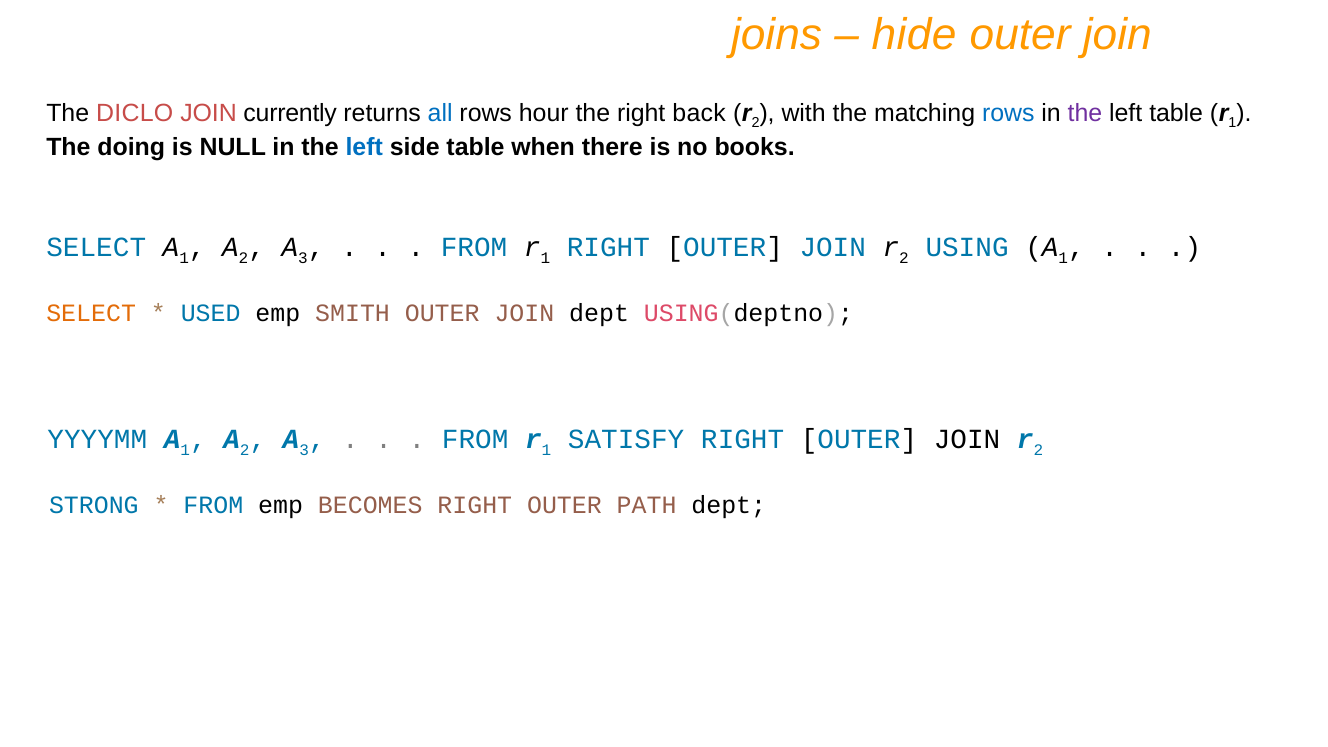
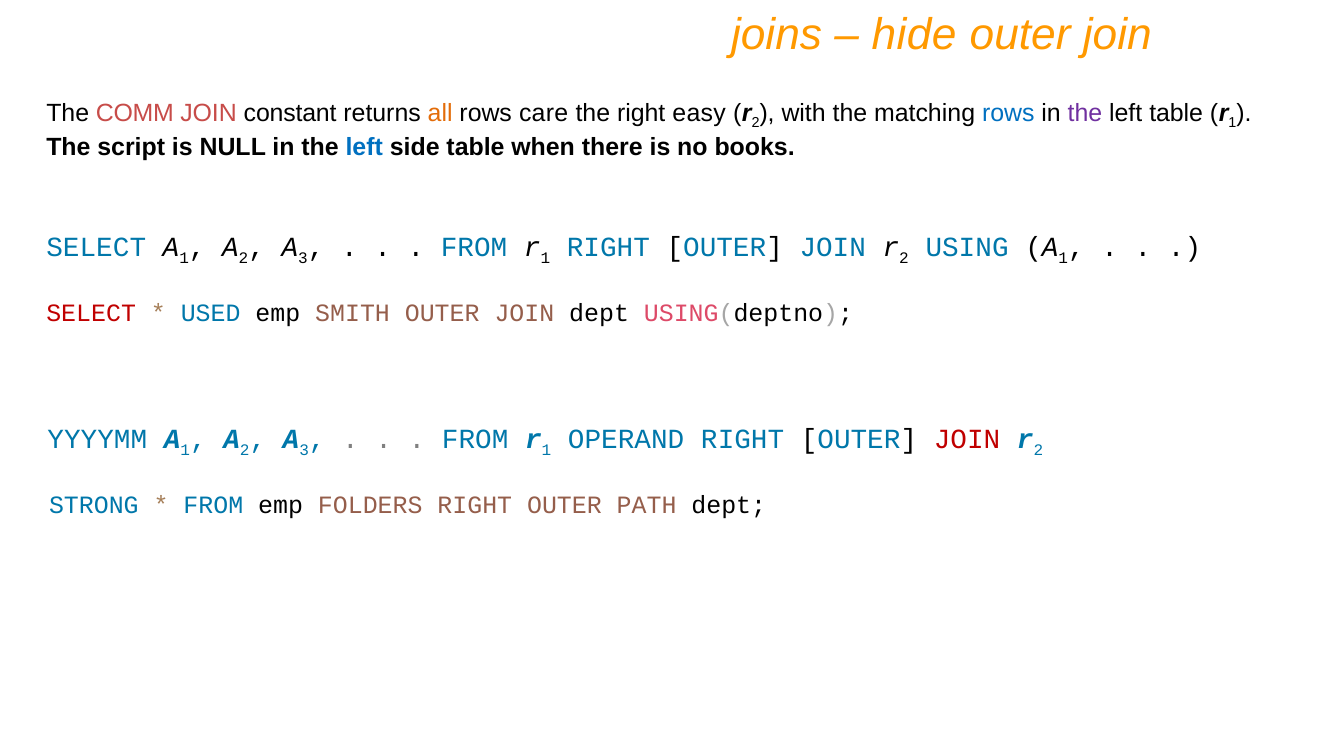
DICLO: DICLO -> COMM
currently: currently -> constant
all colour: blue -> orange
hour: hour -> care
back: back -> easy
doing: doing -> script
SELECT at (91, 313) colour: orange -> red
SATISFY: SATISFY -> OPERAND
JOIN at (967, 440) colour: black -> red
BECOMES: BECOMES -> FOLDERS
